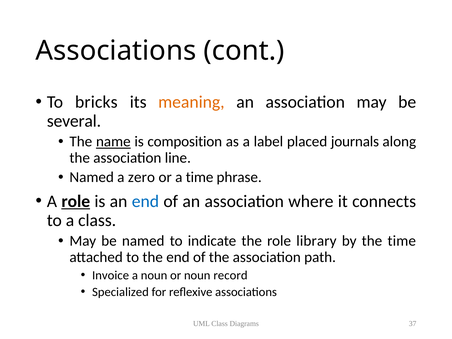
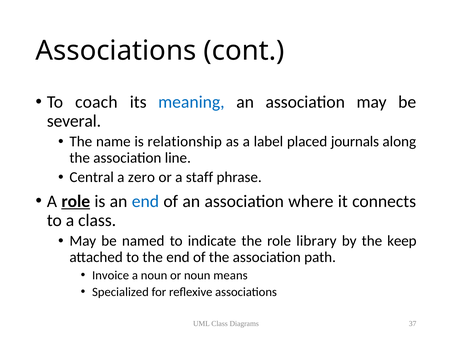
bricks: bricks -> coach
meaning colour: orange -> blue
name underline: present -> none
composition: composition -> relationship
Named at (92, 177): Named -> Central
a time: time -> staff
the time: time -> keep
record: record -> means
